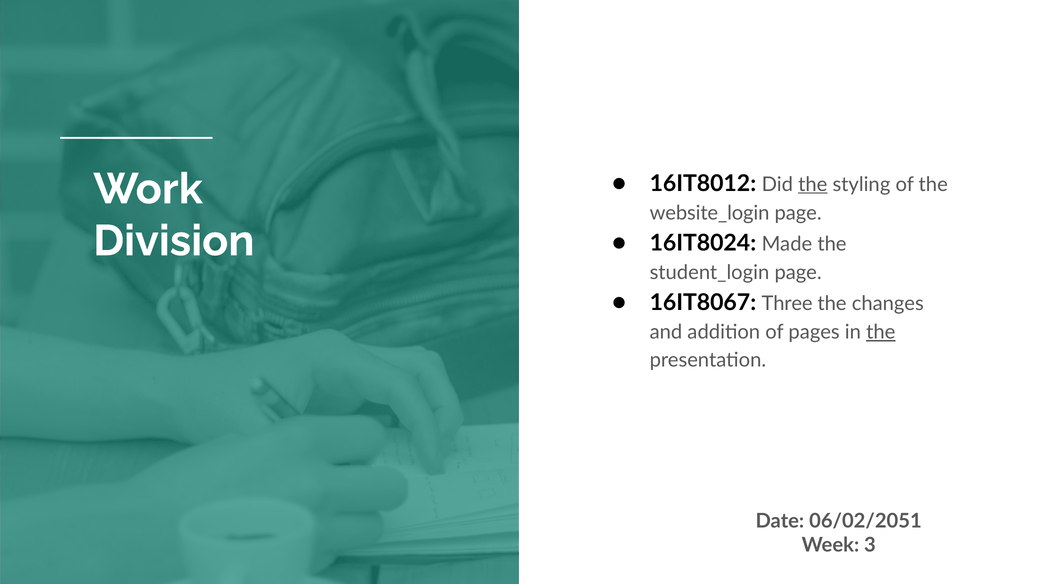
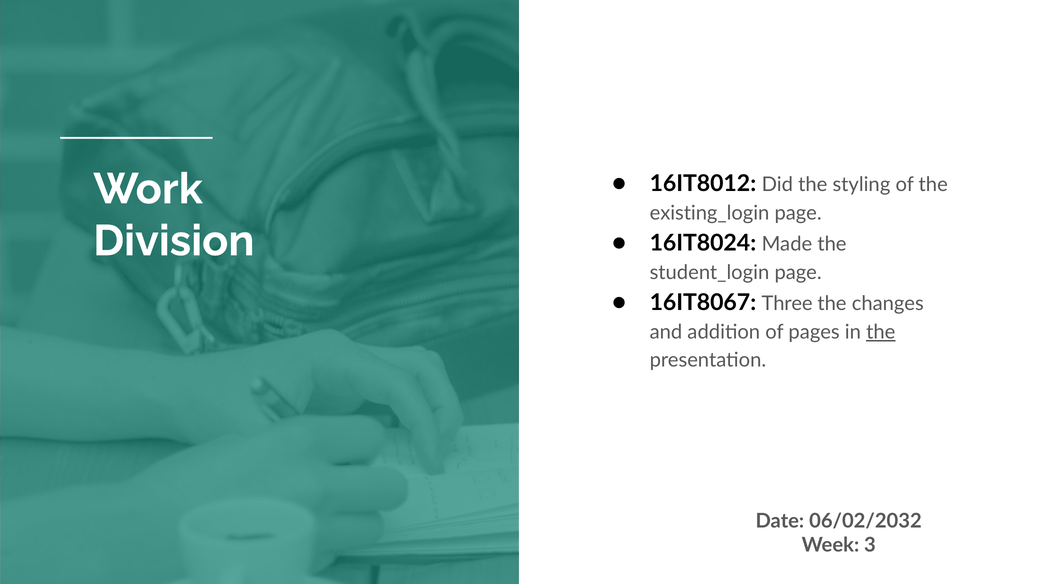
the at (813, 184) underline: present -> none
website_login: website_login -> existing_login
06/02/2051: 06/02/2051 -> 06/02/2032
